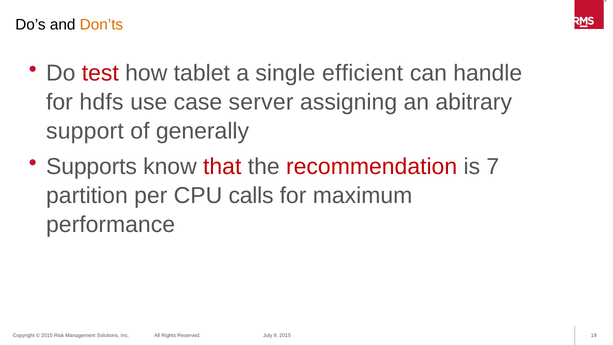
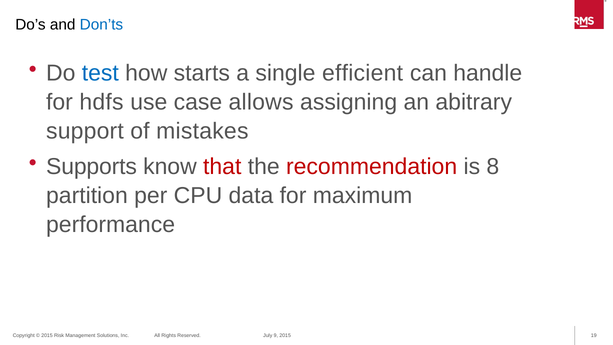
Don’ts colour: orange -> blue
test colour: red -> blue
tablet: tablet -> starts
server: server -> allows
generally: generally -> mistakes
7: 7 -> 8
calls: calls -> data
